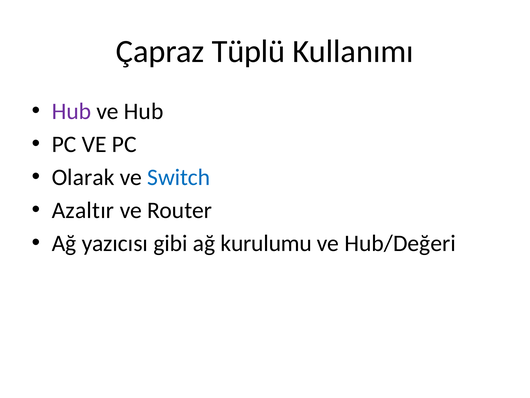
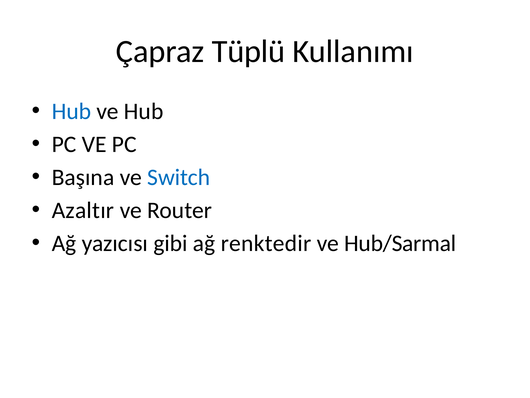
Hub at (71, 111) colour: purple -> blue
Olarak: Olarak -> Başına
kurulumu: kurulumu -> renktedir
Hub/Değeri: Hub/Değeri -> Hub/Sarmal
